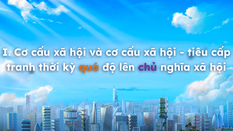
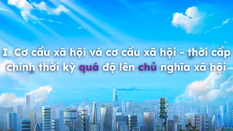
tiêu at (198, 52): tiêu -> thời
tranh: tranh -> chính
quá colour: orange -> purple
